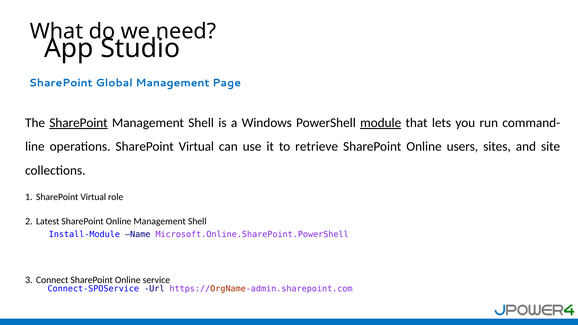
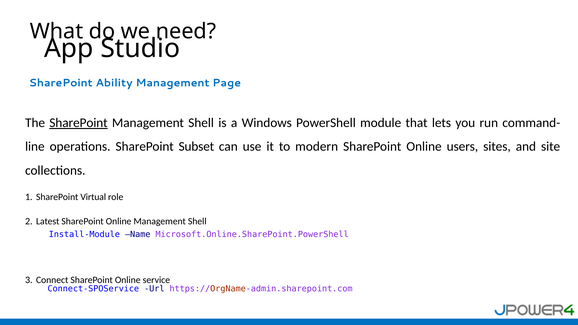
Global: Global -> Ability
module underline: present -> none
operations SharePoint Virtual: Virtual -> Subset
retrieve: retrieve -> modern
